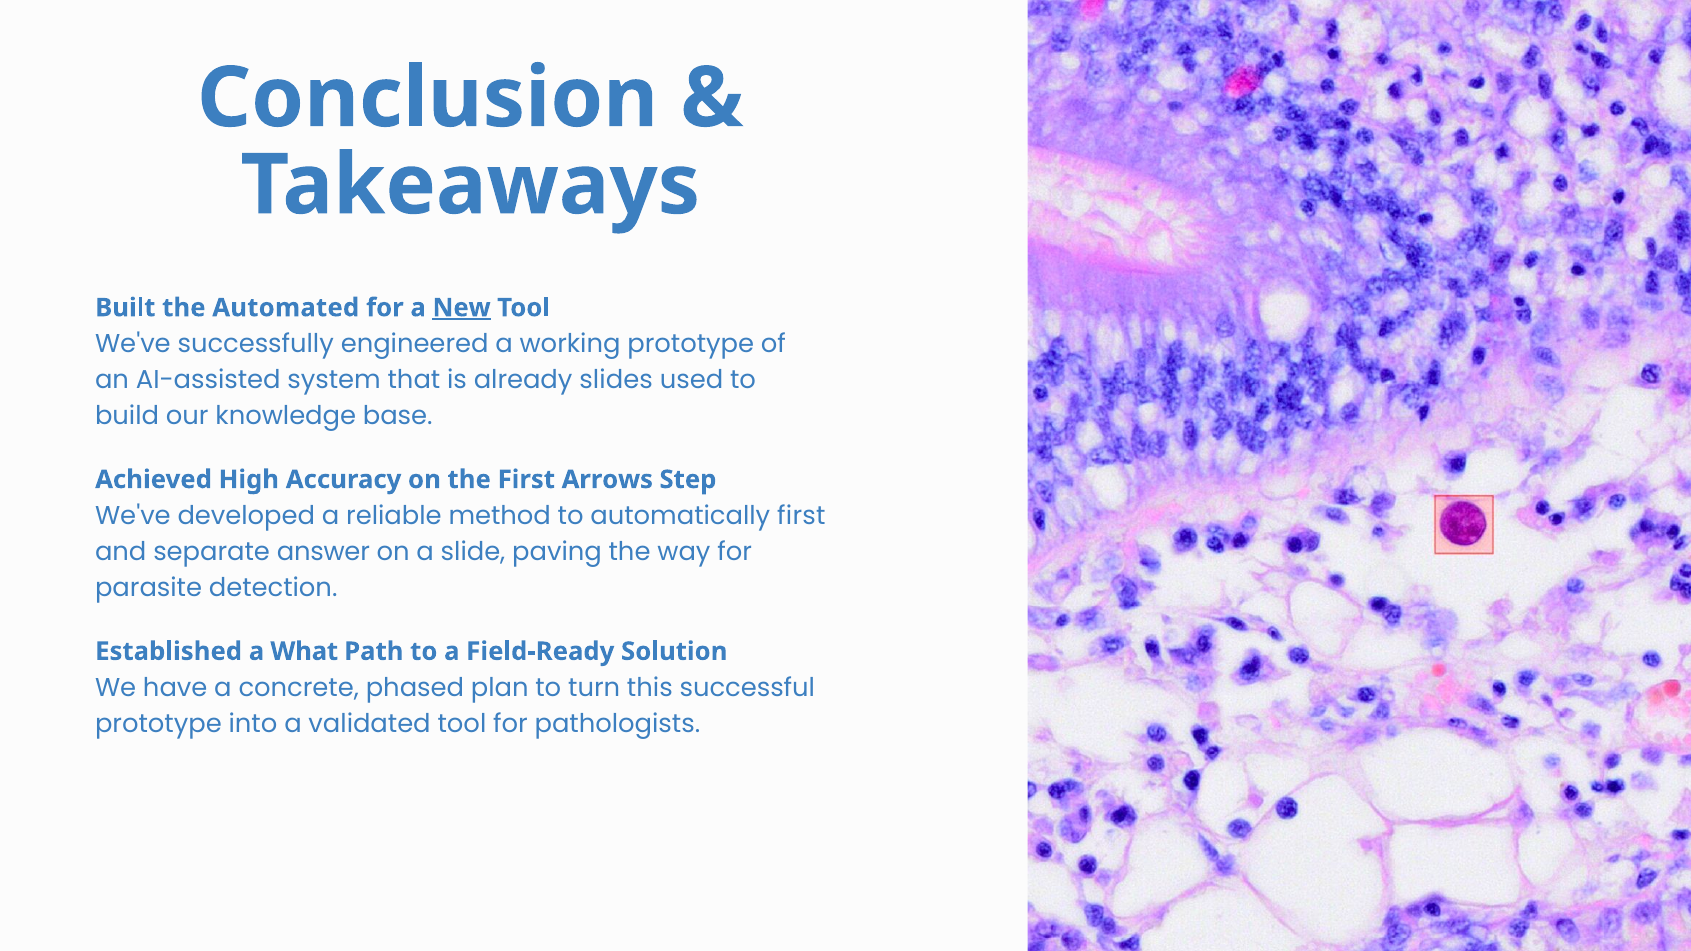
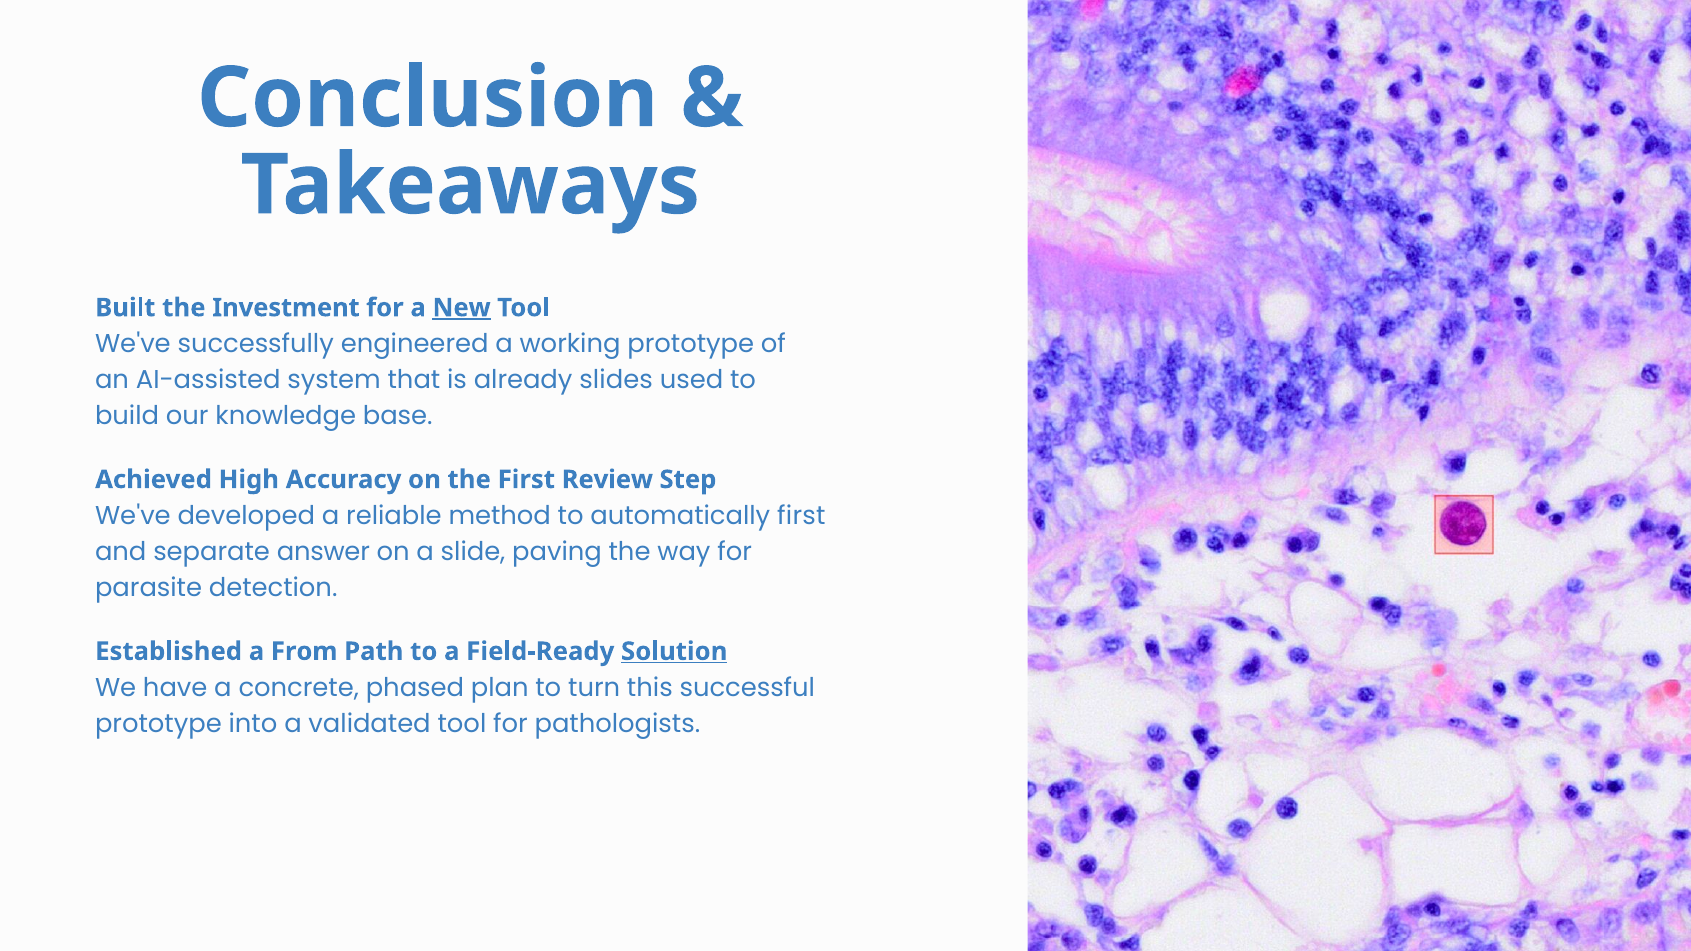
Automated: Automated -> Investment
Arrows: Arrows -> Review
What: What -> From
Solution underline: none -> present
